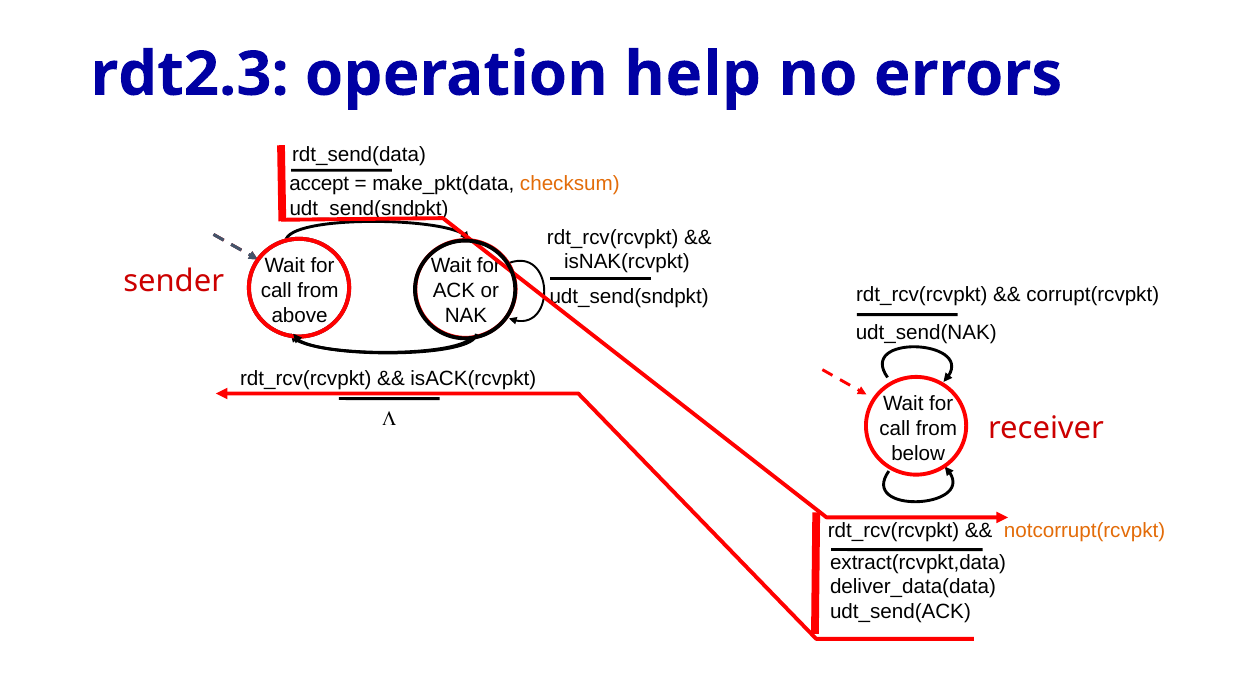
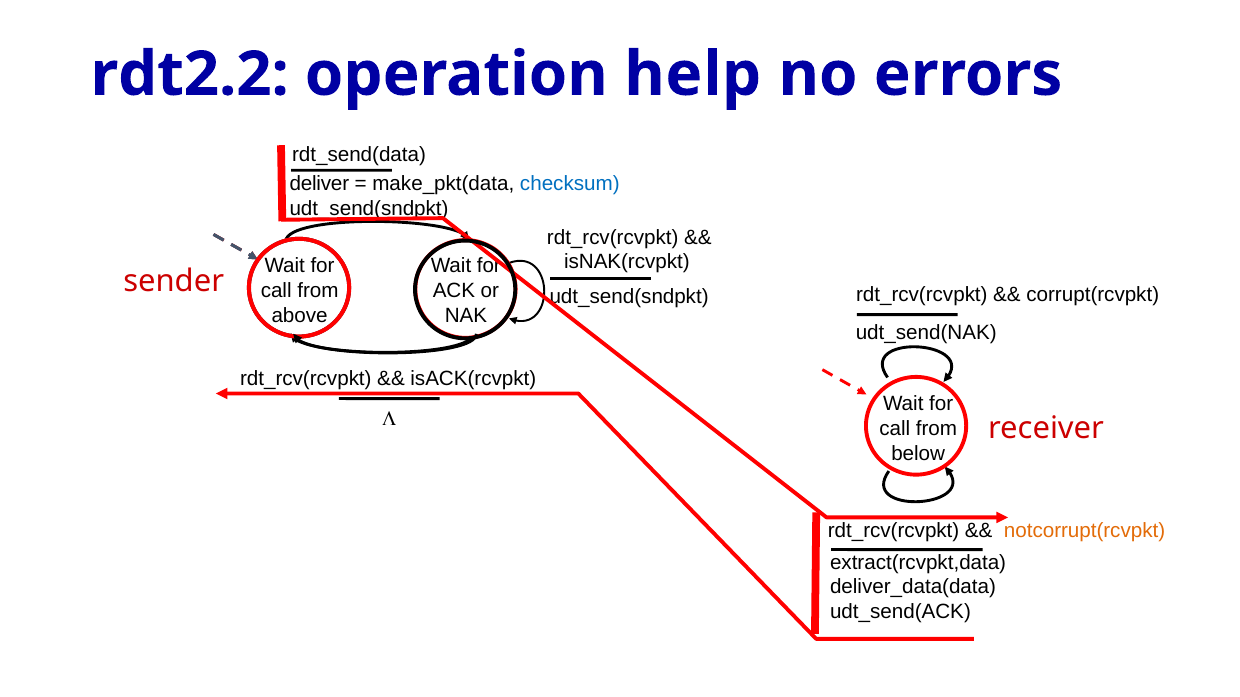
rdt2.3: rdt2.3 -> rdt2.2
accept: accept -> deliver
checksum colour: orange -> blue
